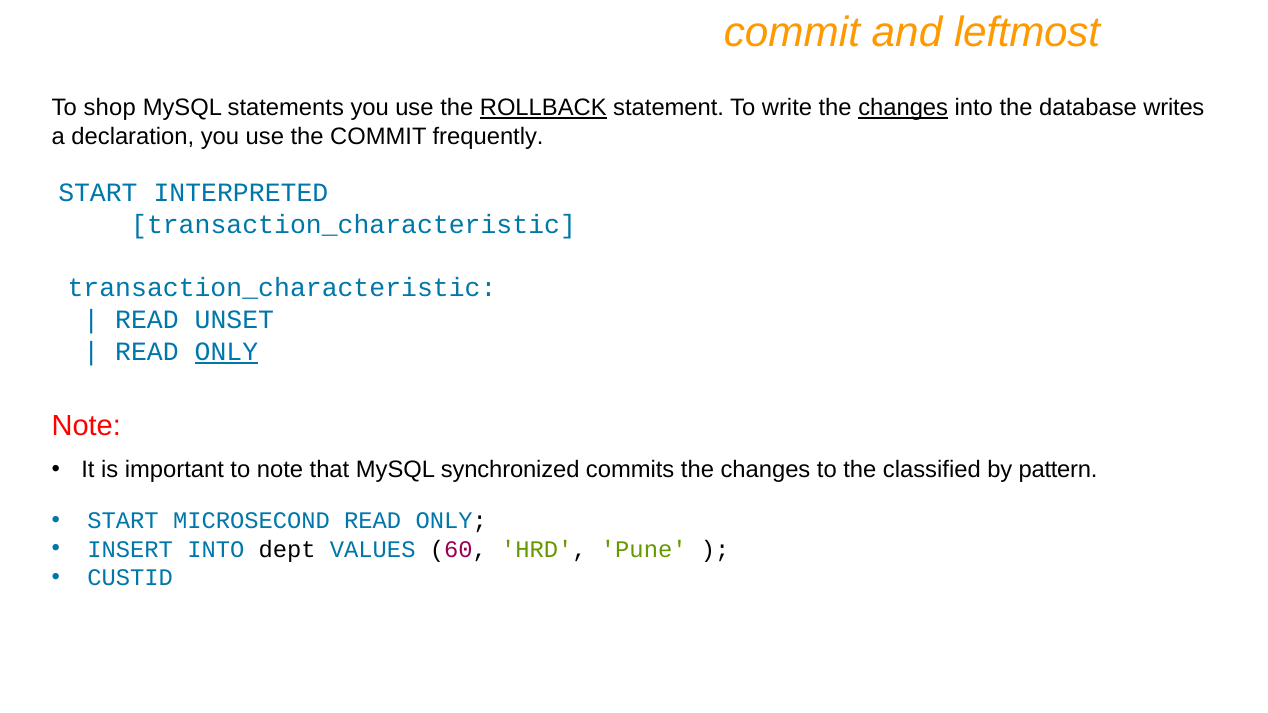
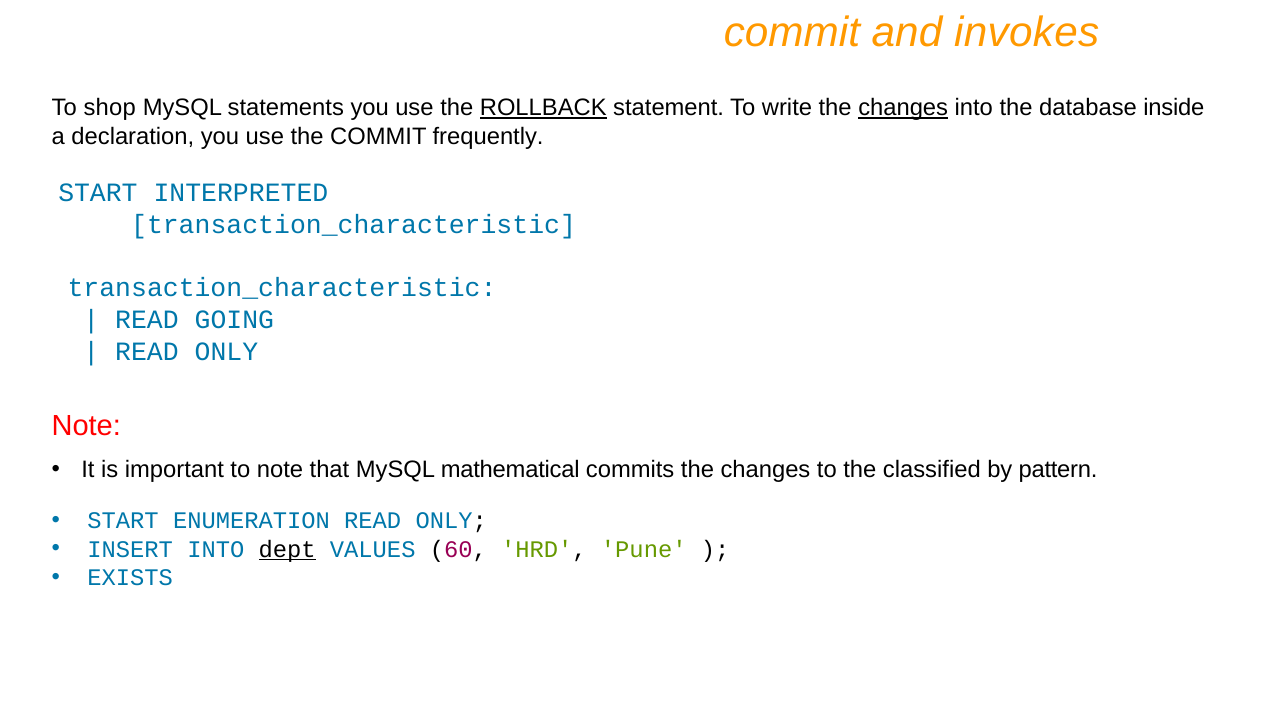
leftmost: leftmost -> invokes
writes: writes -> inside
UNSET: UNSET -> GOING
ONLY at (226, 352) underline: present -> none
synchronized: synchronized -> mathematical
MICROSECOND: MICROSECOND -> ENUMERATION
dept underline: none -> present
CUSTID: CUSTID -> EXISTS
